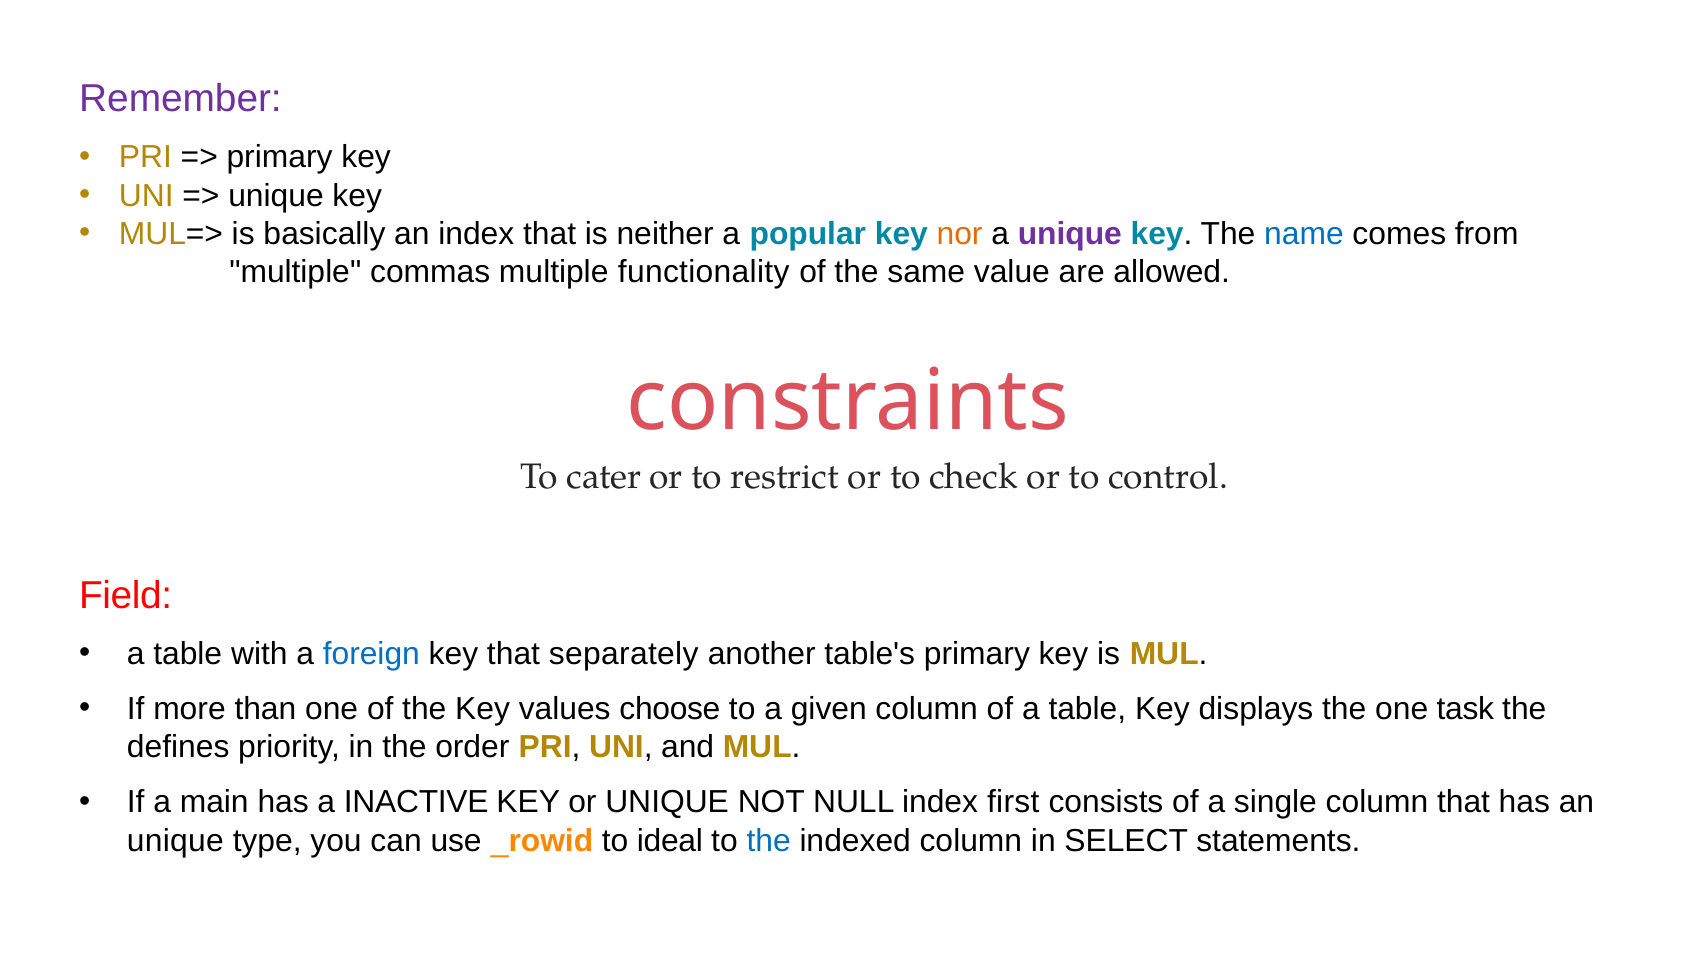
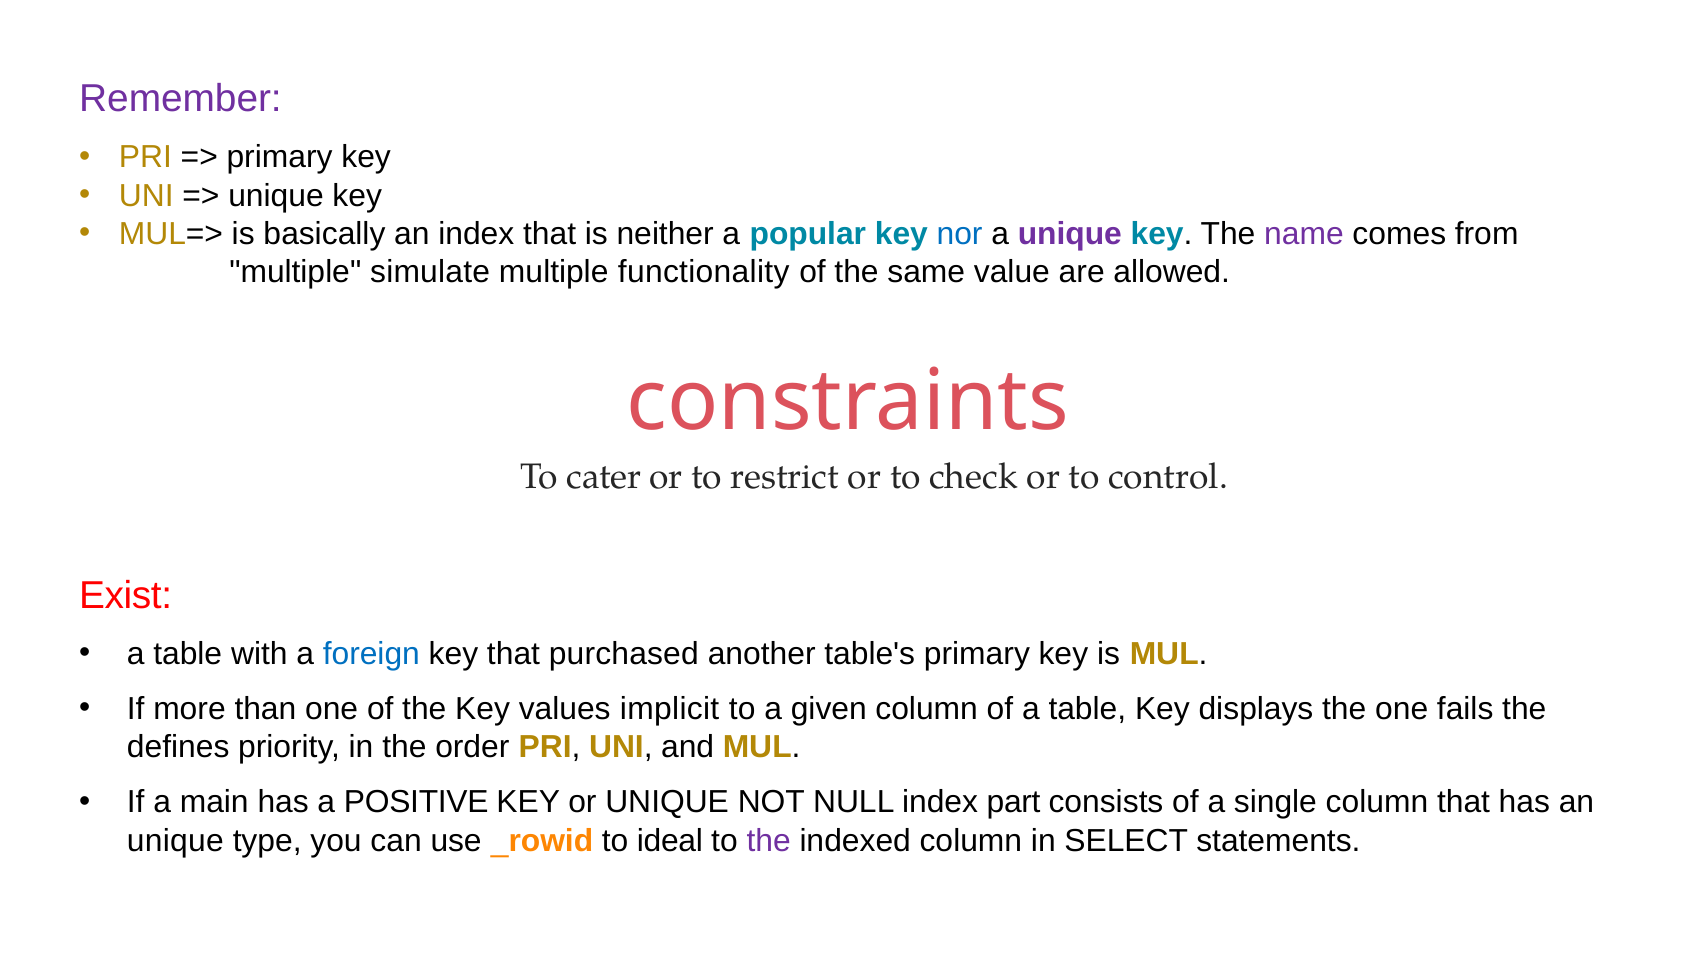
nor colour: orange -> blue
name colour: blue -> purple
commas: commas -> simulate
Field: Field -> Exist
separately: separately -> purchased
choose: choose -> implicit
task: task -> fails
INACTIVE: INACTIVE -> POSITIVE
first: first -> part
the at (769, 841) colour: blue -> purple
